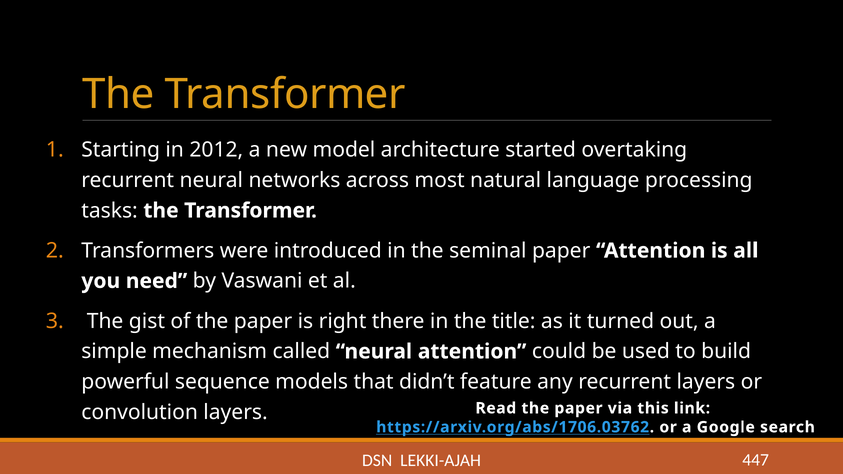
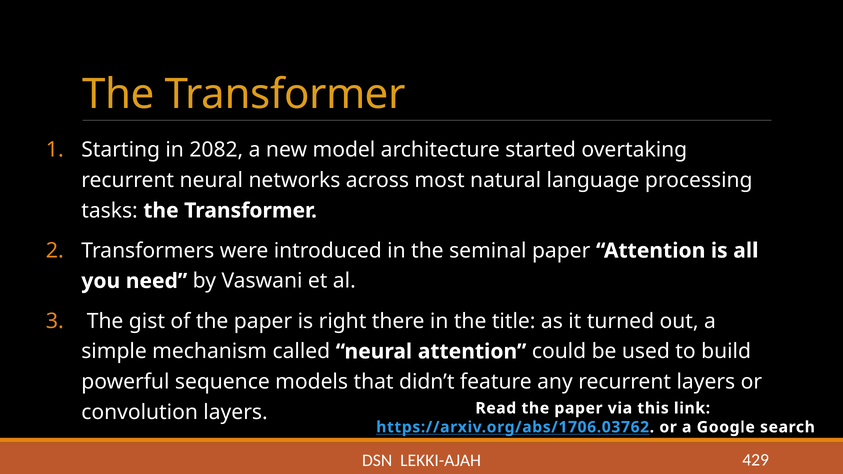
2012: 2012 -> 2082
447: 447 -> 429
